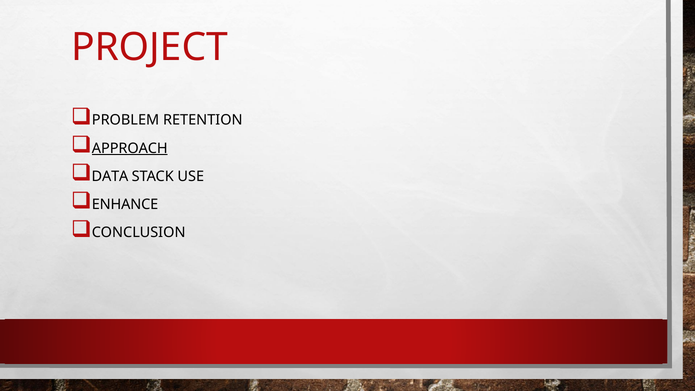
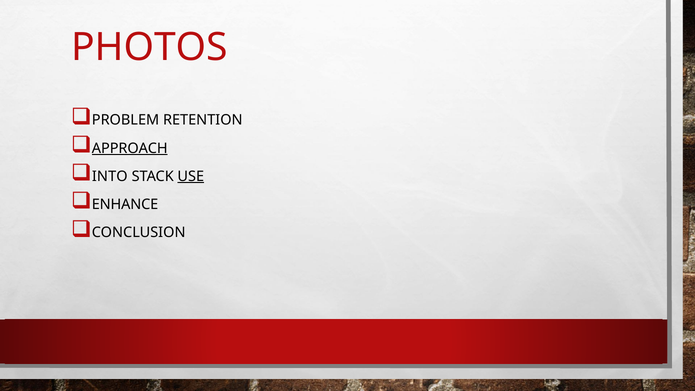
PROJECT: PROJECT -> PHOTOS
DATA: DATA -> INTO
USE underline: none -> present
